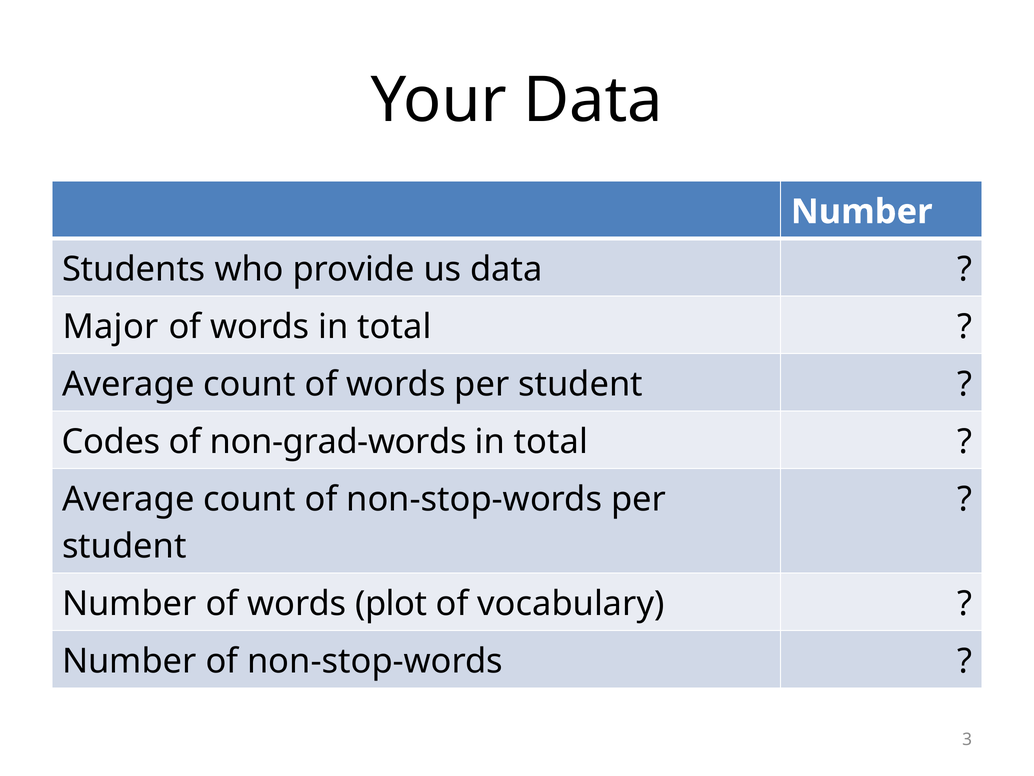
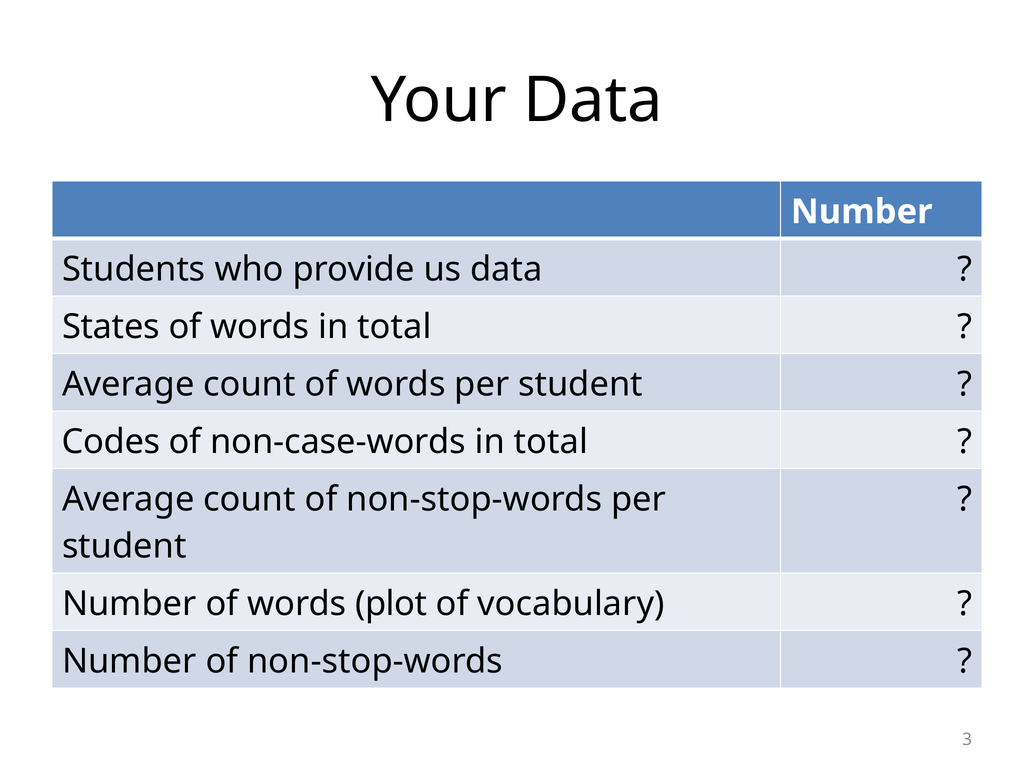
Major: Major -> States
non-grad-words: non-grad-words -> non-case-words
